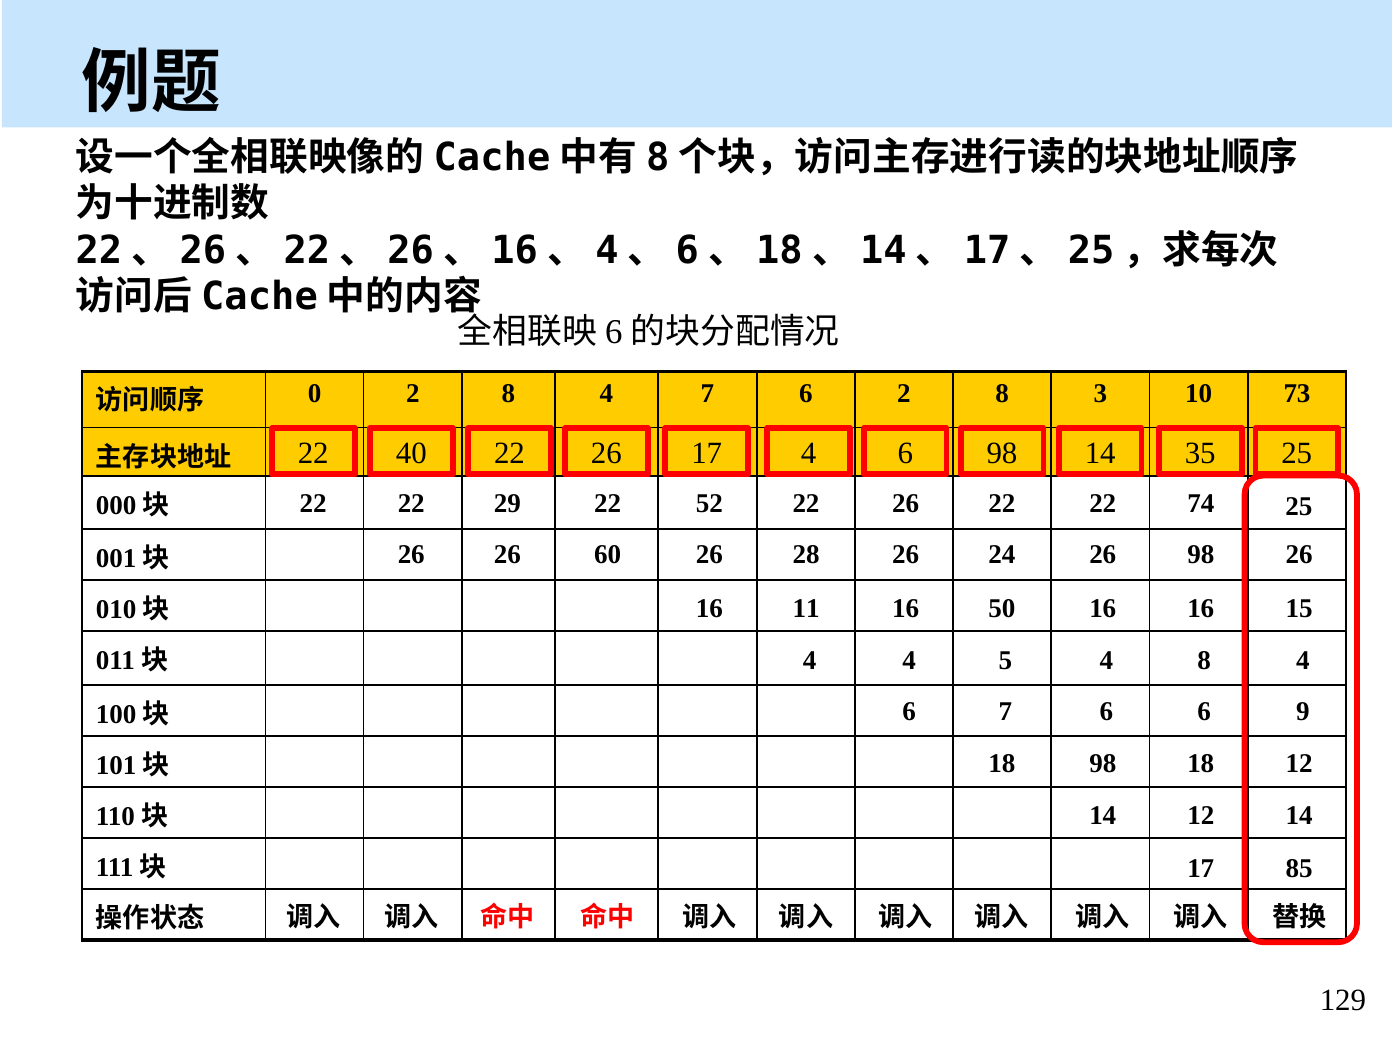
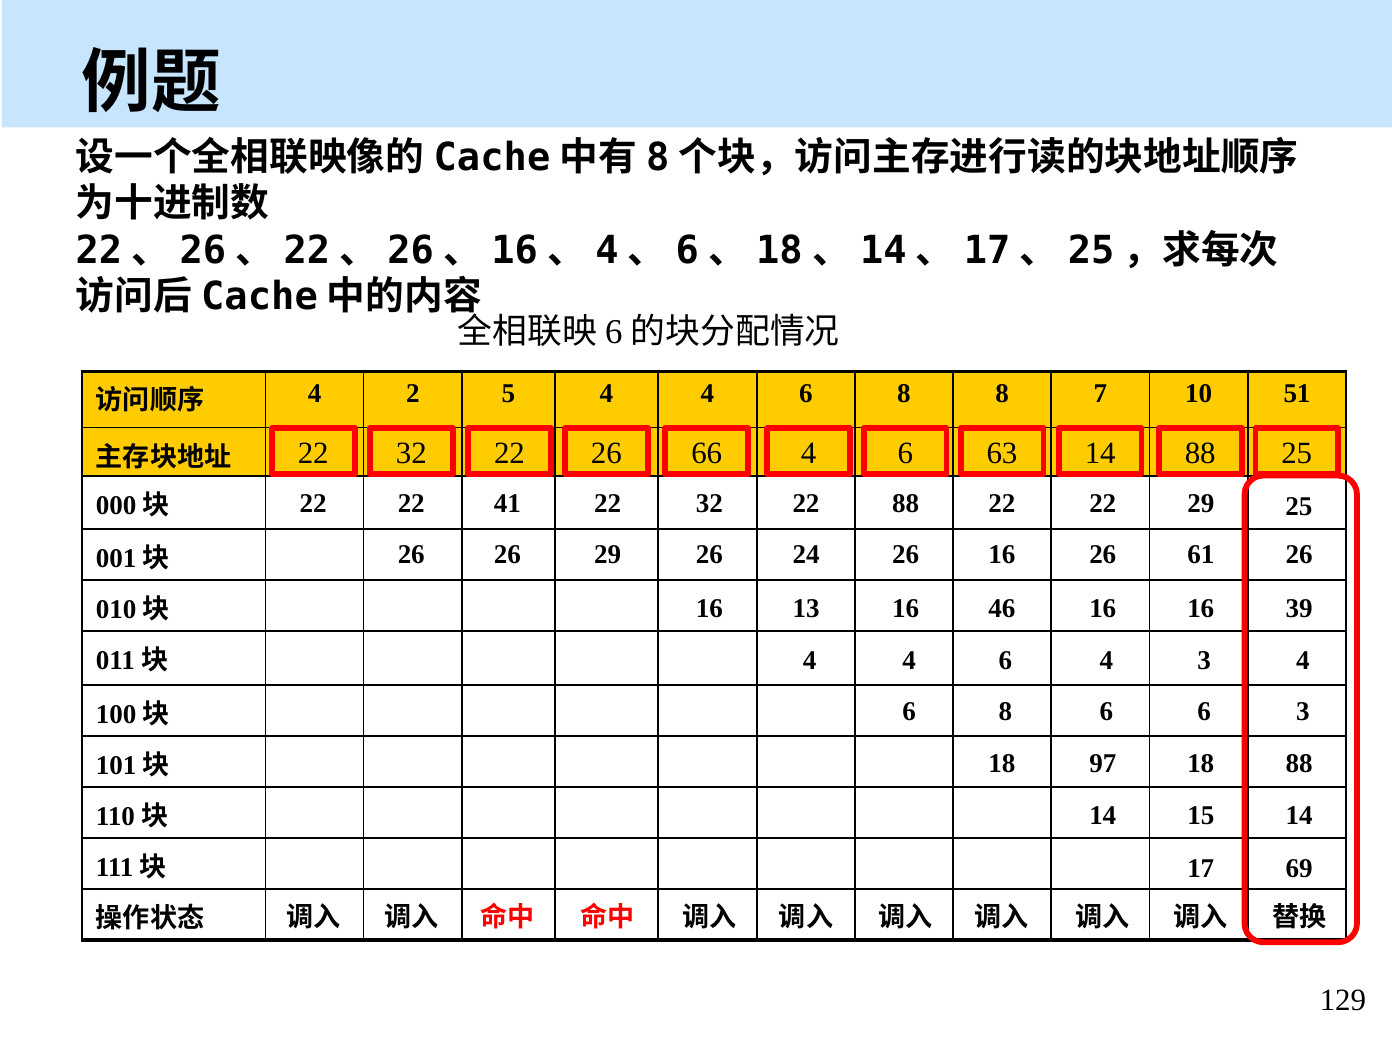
0 at (315, 394): 0 -> 4
8 at (508, 394): 8 -> 5
7 at (707, 394): 7 -> 4
2 at (904, 394): 2 -> 8
3: 3 -> 7
73: 73 -> 51
40 at (411, 453): 40 -> 32
26 17: 17 -> 66
6 98: 98 -> 63
14 35: 35 -> 88
29: 29 -> 41
52 at (709, 504): 52 -> 32
26 at (906, 504): 26 -> 88
22 74: 74 -> 29
26 60: 60 -> 29
28: 28 -> 24
24 at (1002, 555): 24 -> 16
26 98: 98 -> 61
11: 11 -> 13
50: 50 -> 46
15: 15 -> 39
5 at (1005, 661): 5 -> 6
4 8: 8 -> 3
7 at (1005, 711): 7 -> 8
6 9: 9 -> 3
18 98: 98 -> 97
18 12: 12 -> 88
14 12: 12 -> 15
85: 85 -> 69
